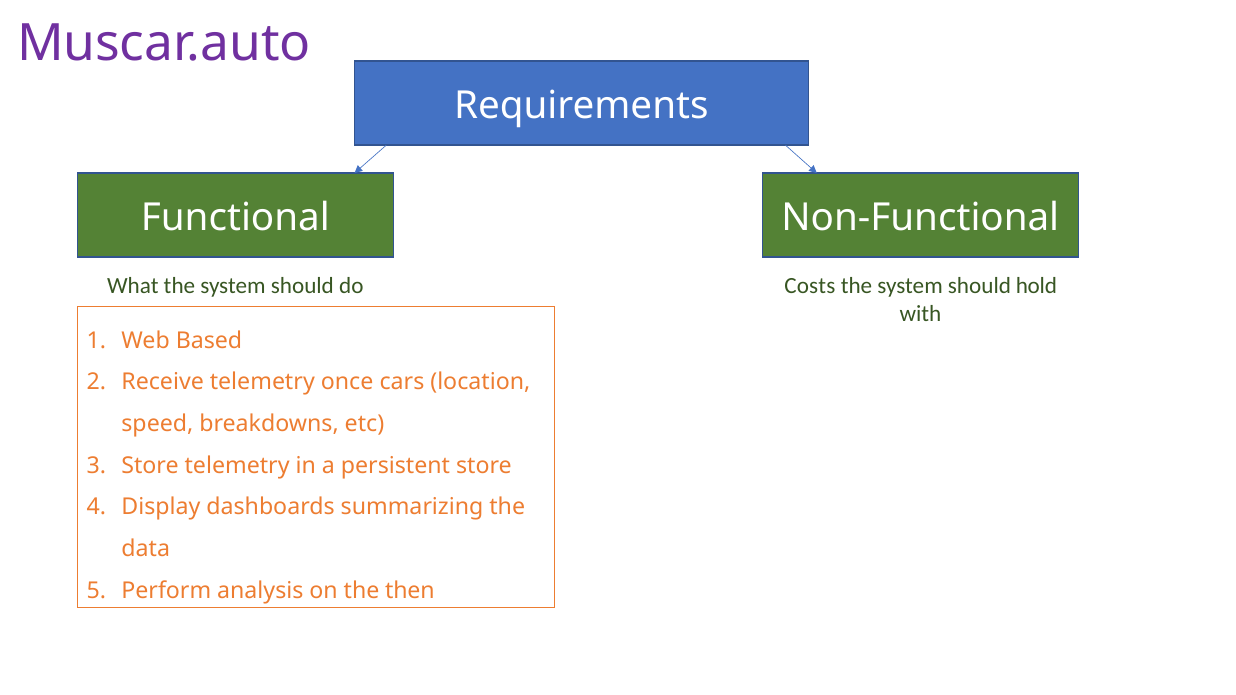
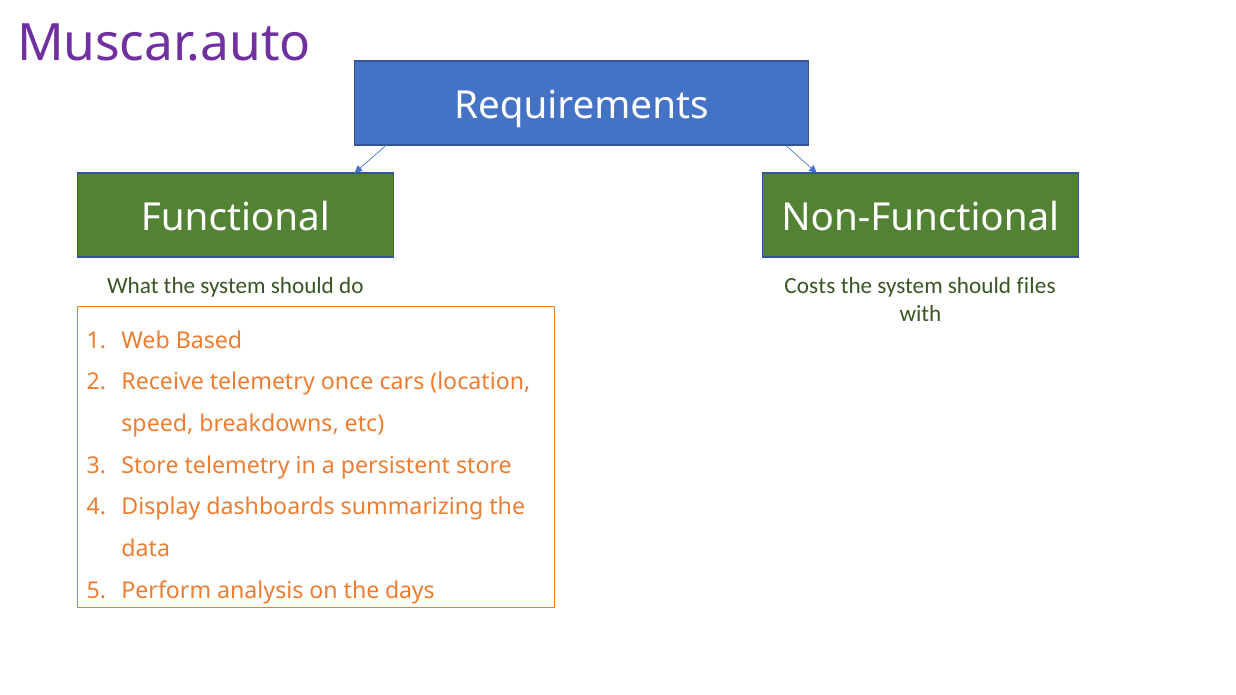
hold: hold -> files
then: then -> days
